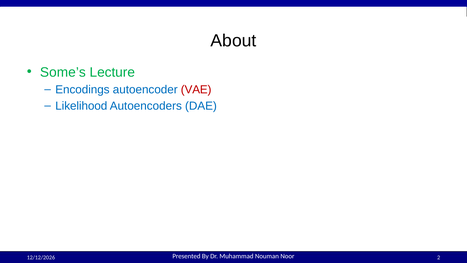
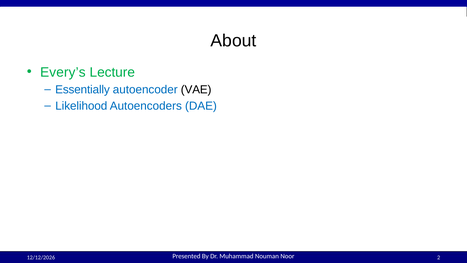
Some’s: Some’s -> Every’s
Encodings: Encodings -> Essentially
VAE colour: red -> black
